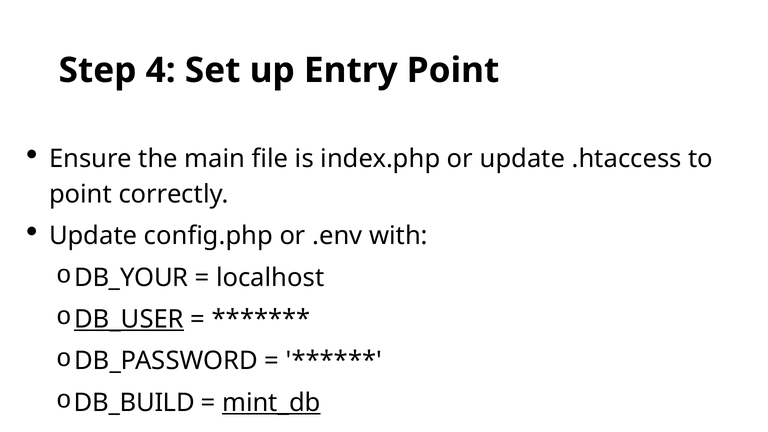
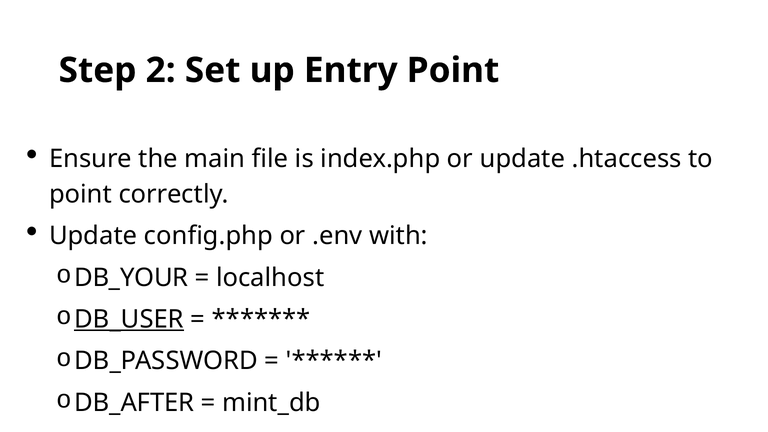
4: 4 -> 2
DB_BUILD: DB_BUILD -> DB_AFTER
mint_db underline: present -> none
